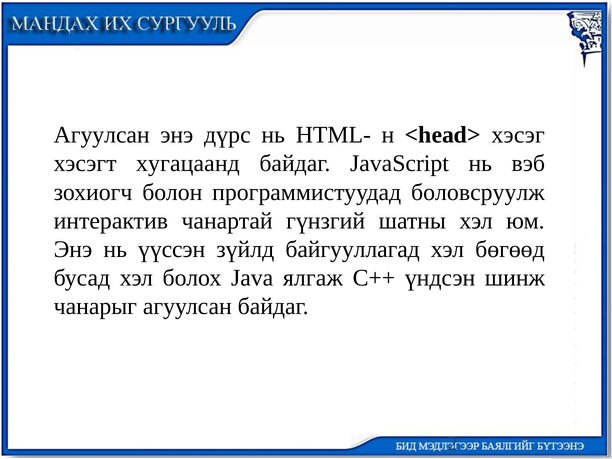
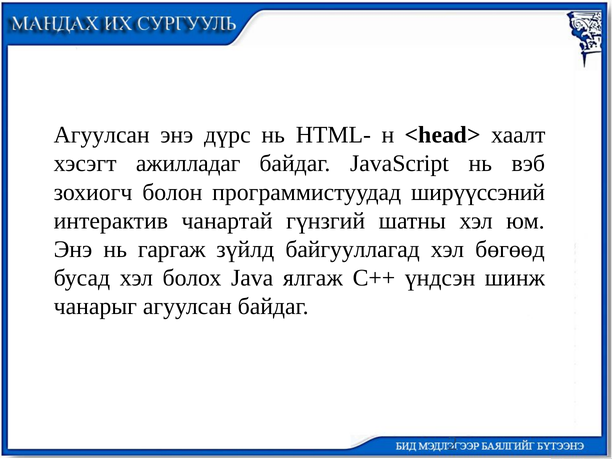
хэсэг: хэсэг -> хаалт
хугацаанд: хугацаанд -> ажилладаг
боловсруулж: боловсруулж -> ширүүссэний
үүссэн: үүссэн -> гаргаж
